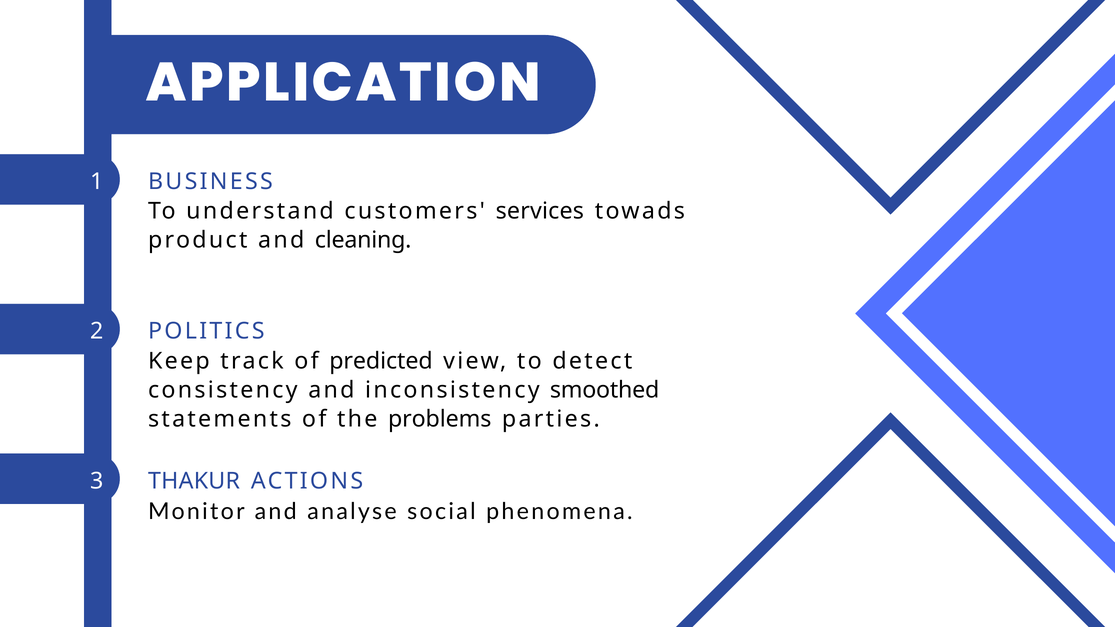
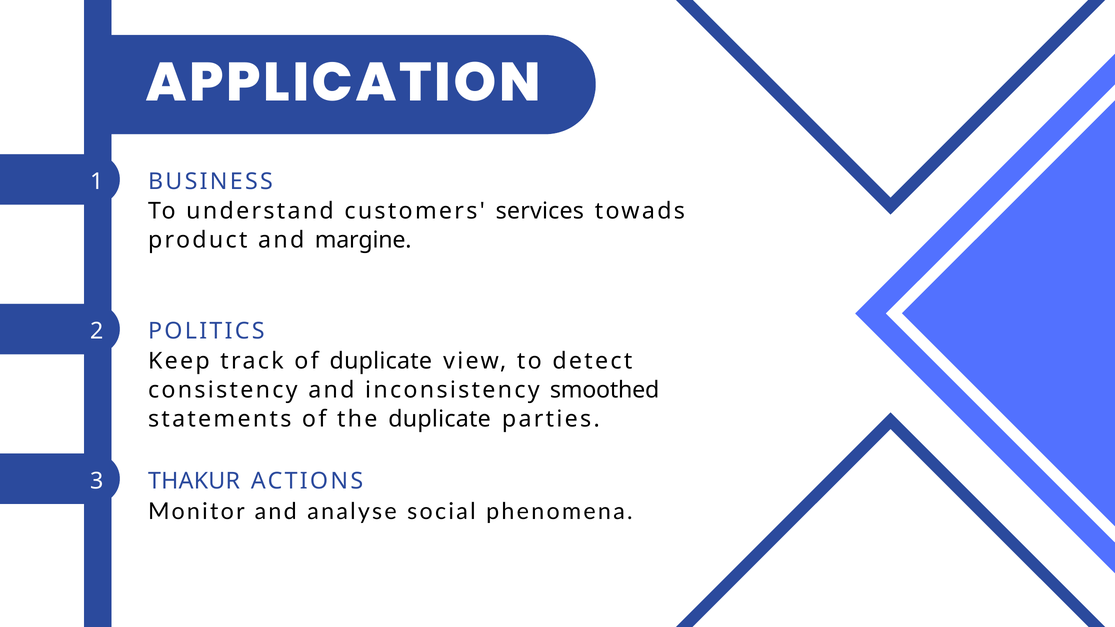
cleaning: cleaning -> margine
of predicted: predicted -> duplicate
the problems: problems -> duplicate
